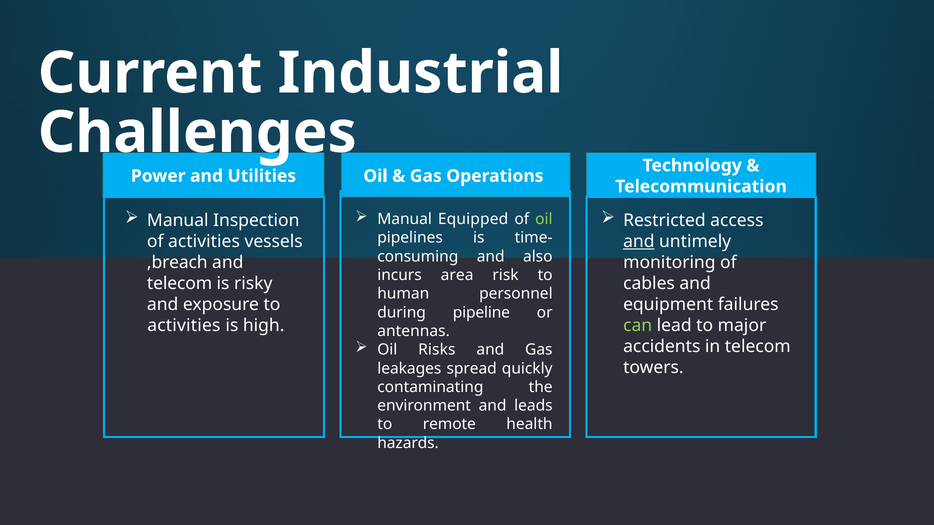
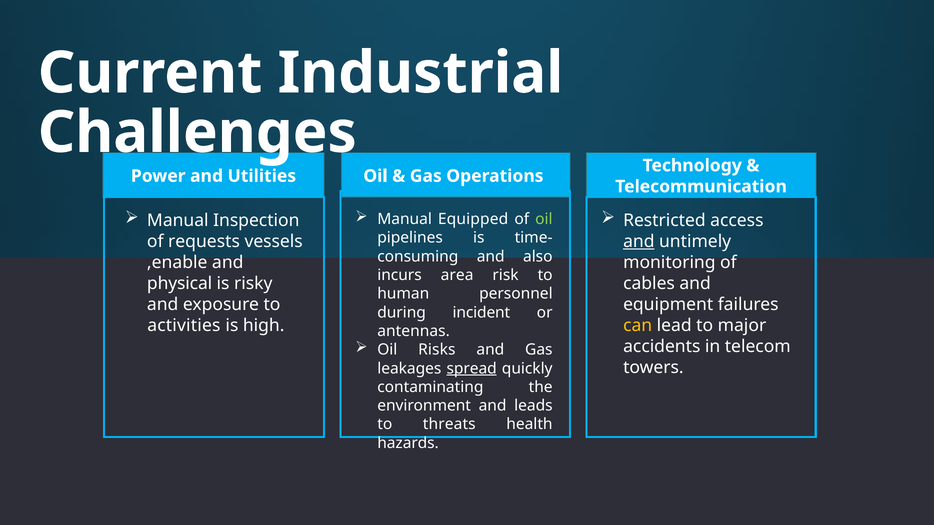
of activities: activities -> requests
,breach: ,breach -> ,enable
telecom at (180, 284): telecom -> physical
pipeline: pipeline -> incident
can colour: light green -> yellow
spread underline: none -> present
remote: remote -> threats
